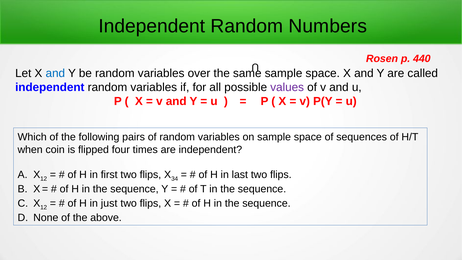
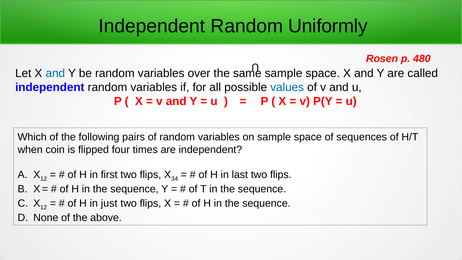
Numbers: Numbers -> Uniformly
440: 440 -> 480
values colour: purple -> blue
